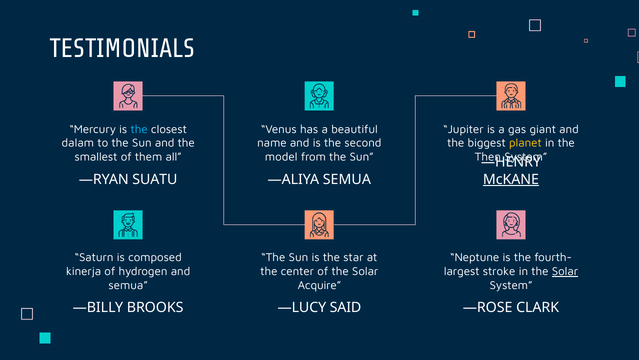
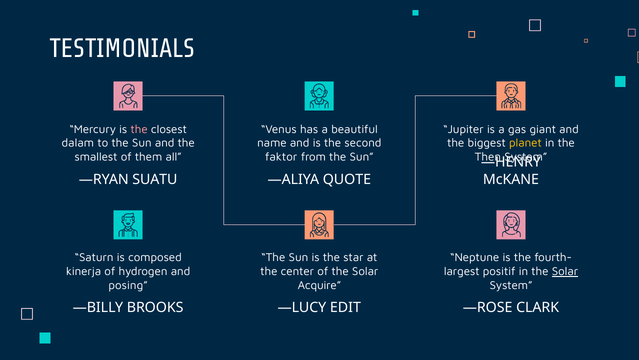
the at (139, 129) colour: light blue -> pink
model: model -> faktor
—ALIYA SEMUA: SEMUA -> QUOTE
McKANE underline: present -> none
stroke: stroke -> positif
semua at (128, 285): semua -> posing
SAID: SAID -> EDIT
